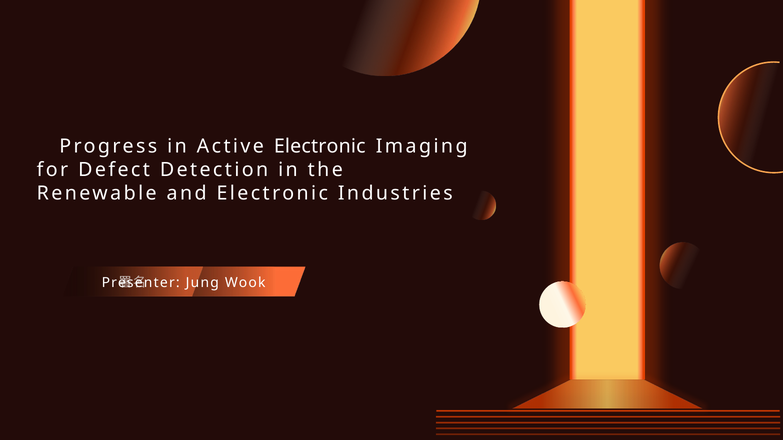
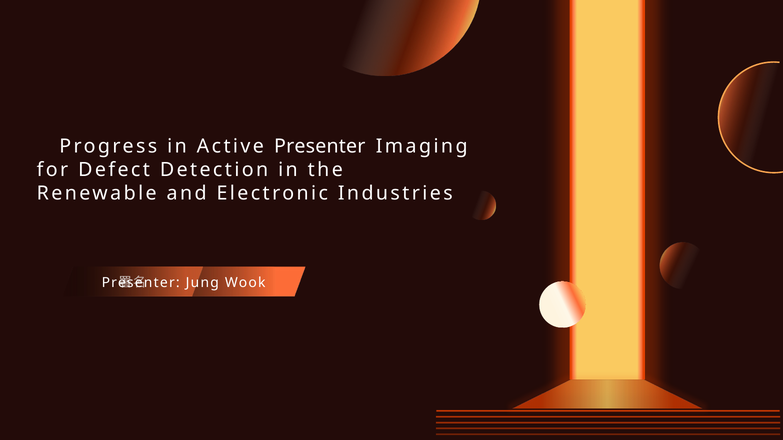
Active Electronic: Electronic -> Presenter
